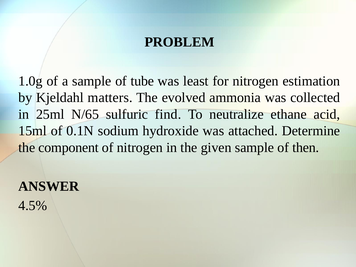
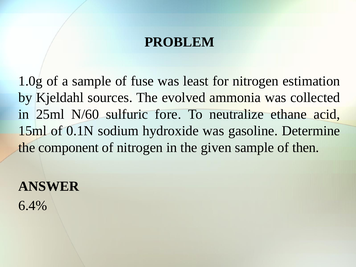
tube: tube -> fuse
matters: matters -> sources
N/65: N/65 -> N/60
find: find -> fore
attached: attached -> gasoline
4.5%: 4.5% -> 6.4%
